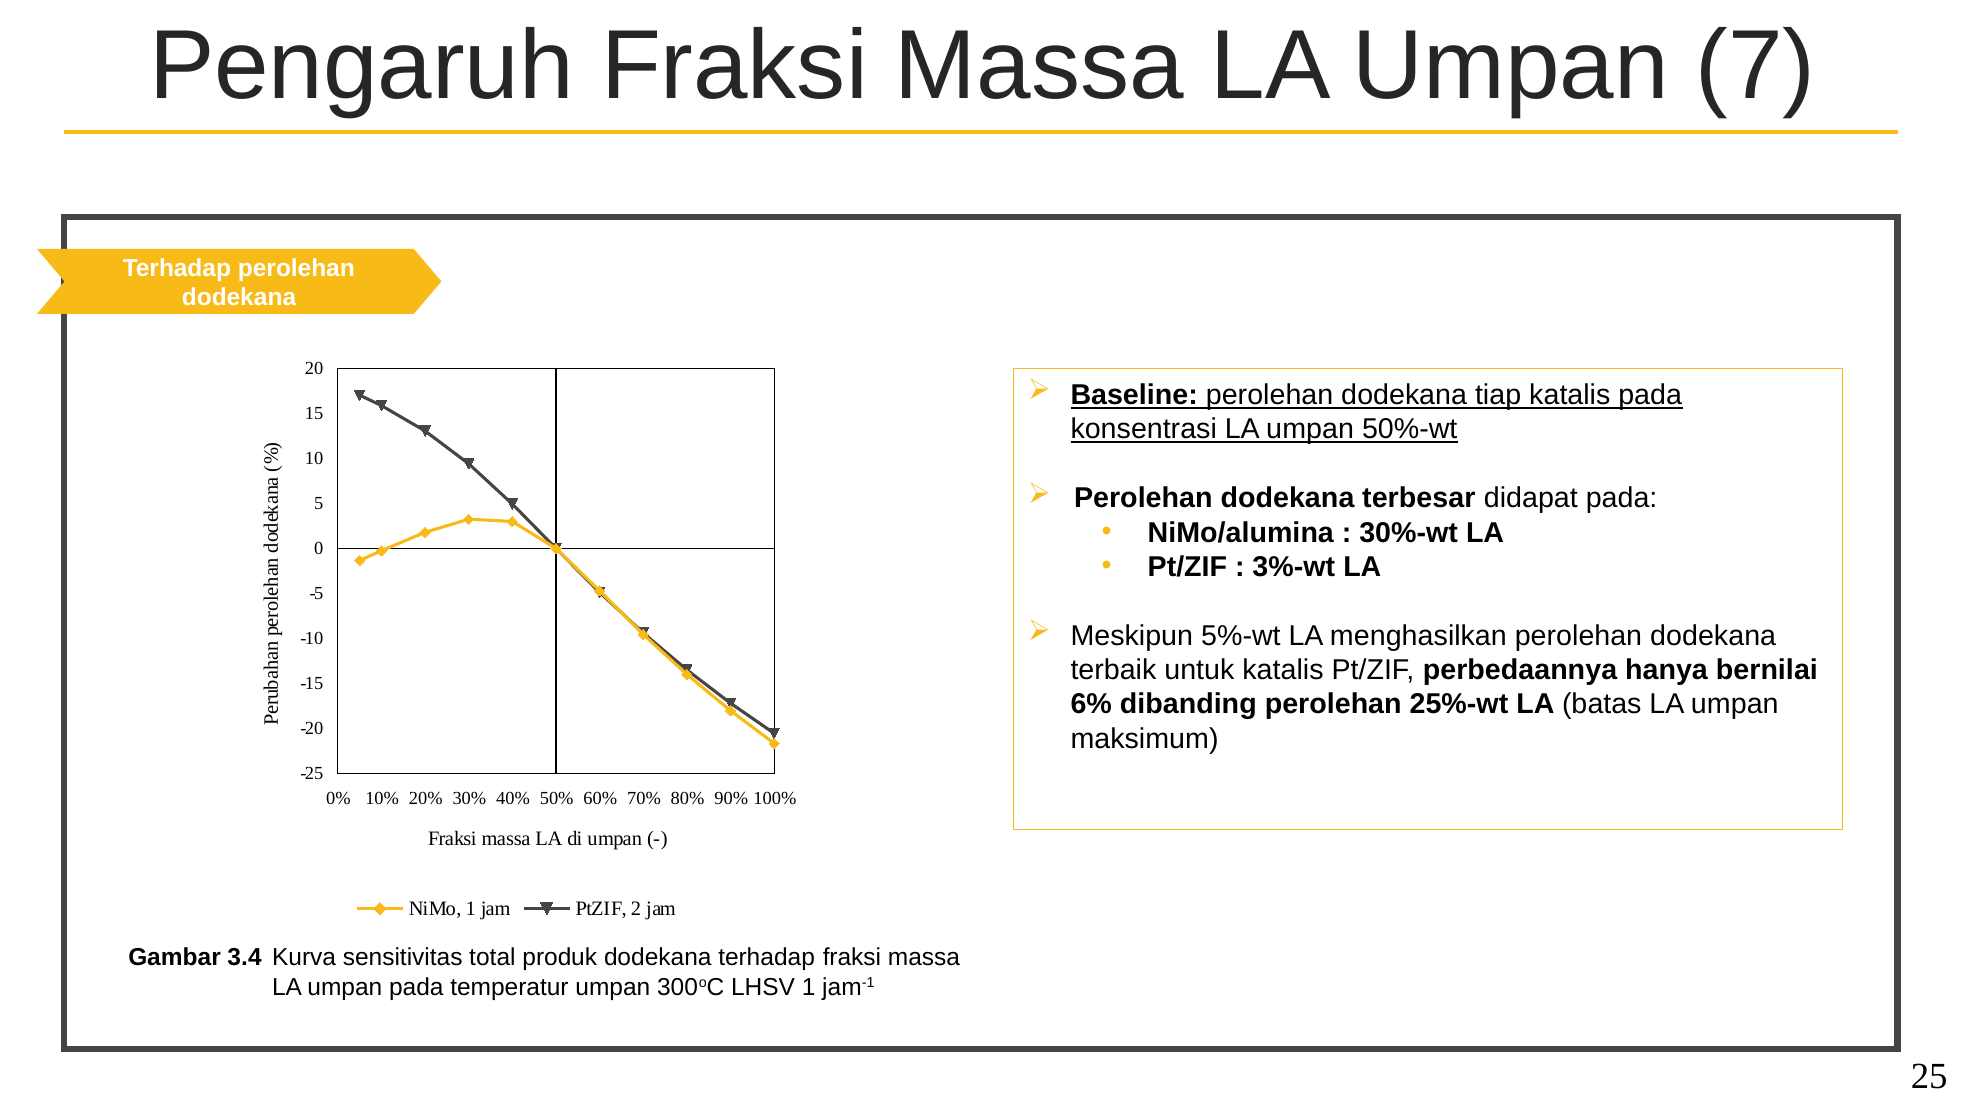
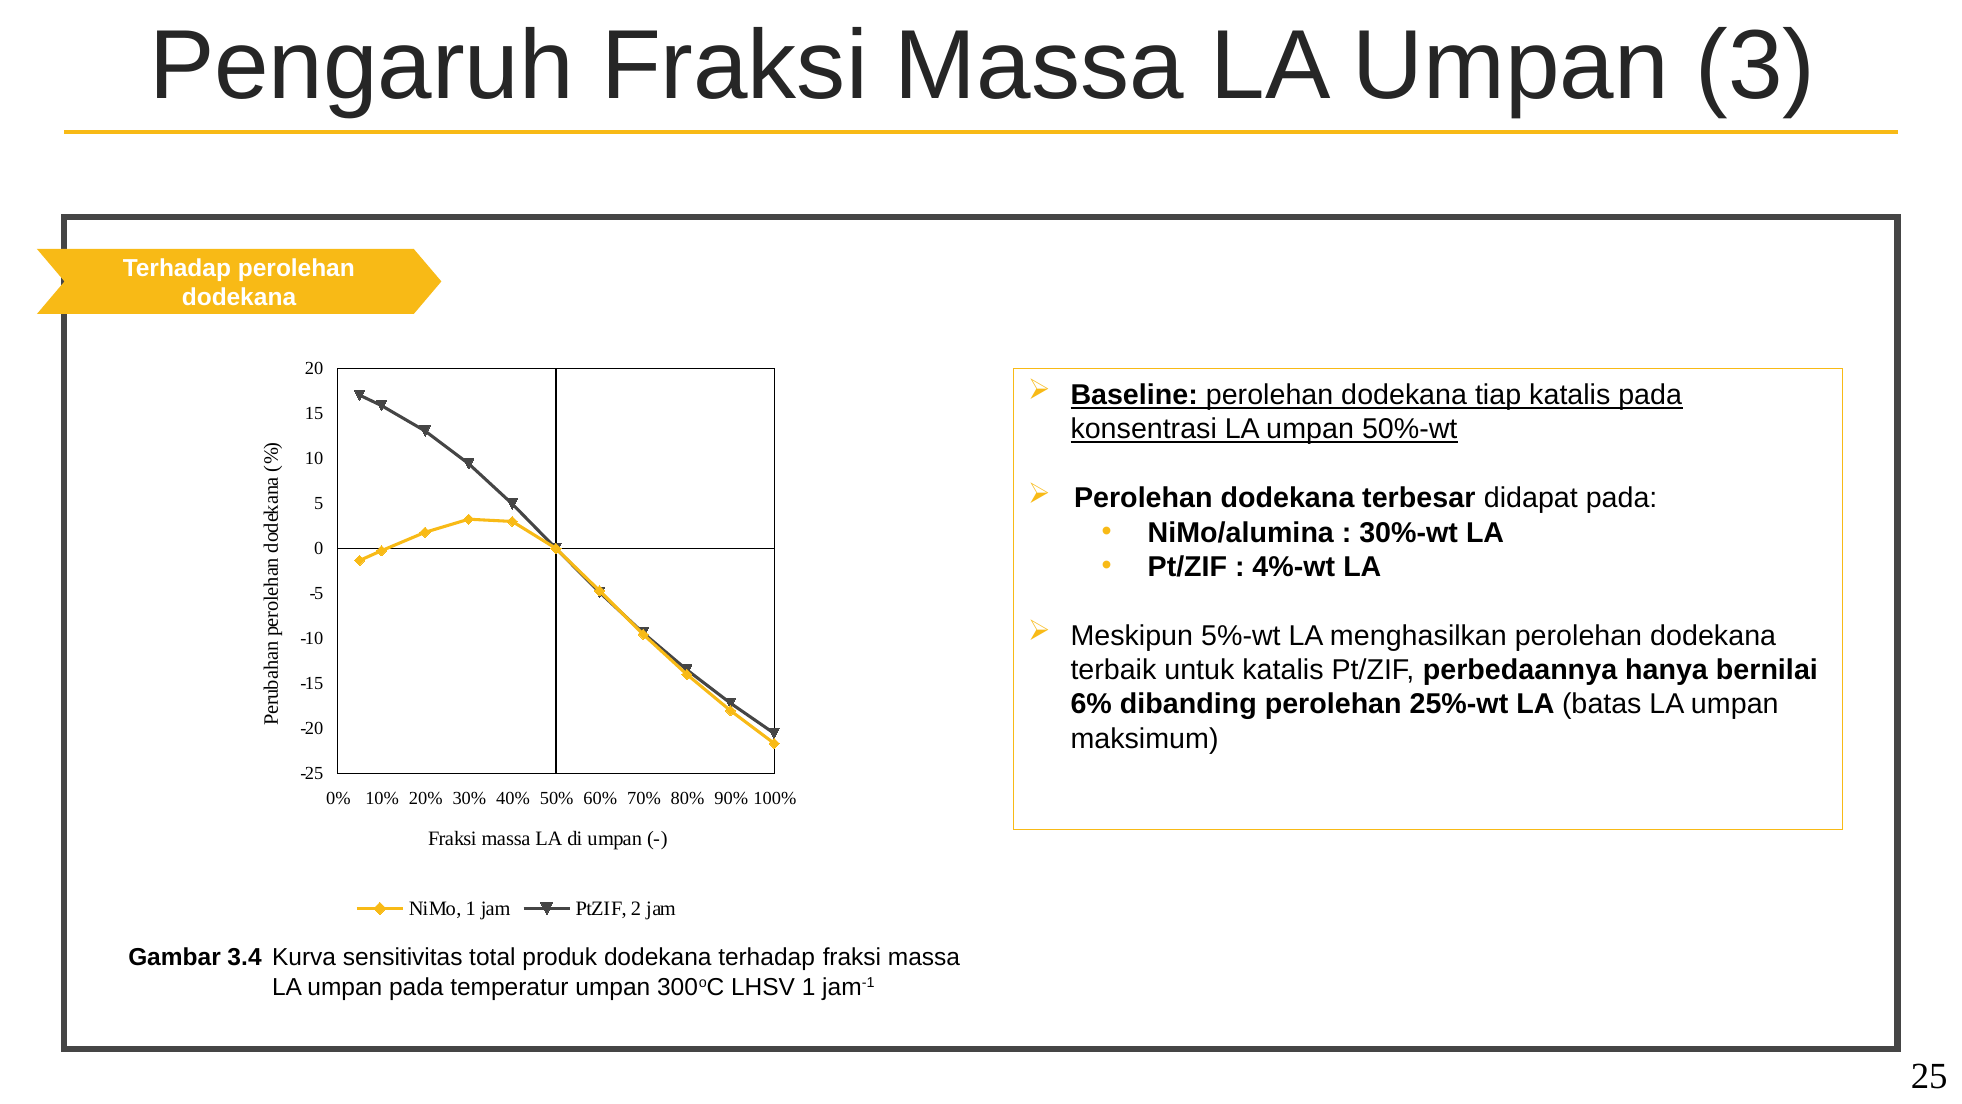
7: 7 -> 3
3%-wt: 3%-wt -> 4%-wt
